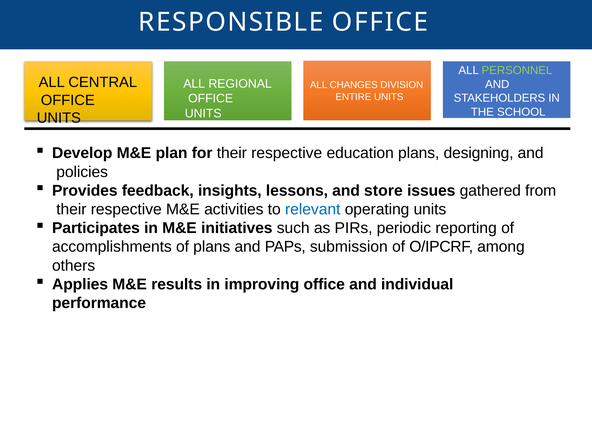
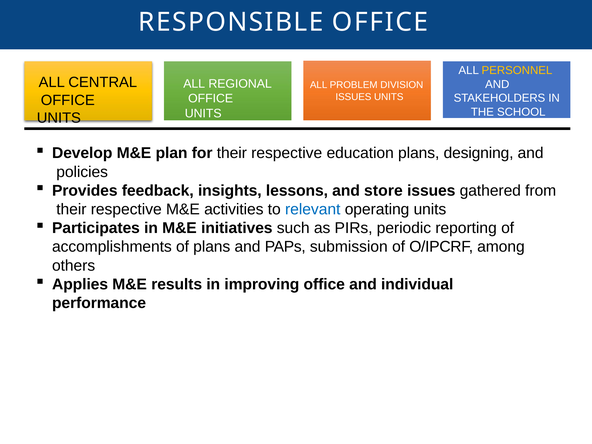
PERSONNEL colour: light green -> yellow
CHANGES: CHANGES -> PROBLEM
ENTIRE at (353, 97): ENTIRE -> ISSUES
